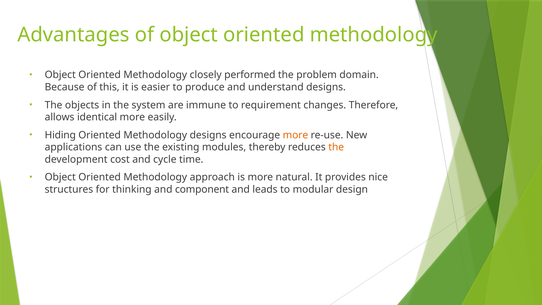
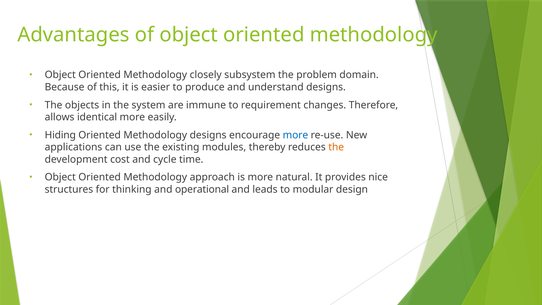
performed: performed -> subsystem
more at (295, 135) colour: orange -> blue
component: component -> operational
